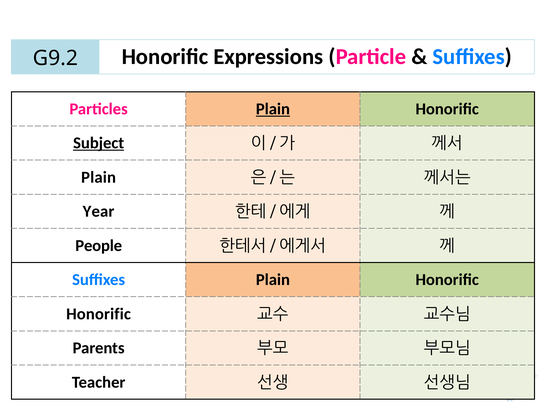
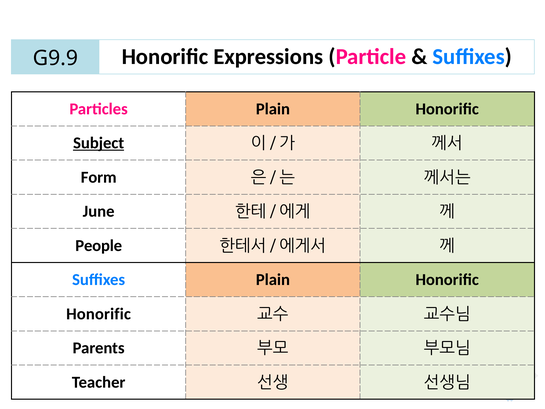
G9.2: G9.2 -> G9.9
Plain at (273, 109) underline: present -> none
Plain at (99, 177): Plain -> Form
Year: Year -> June
